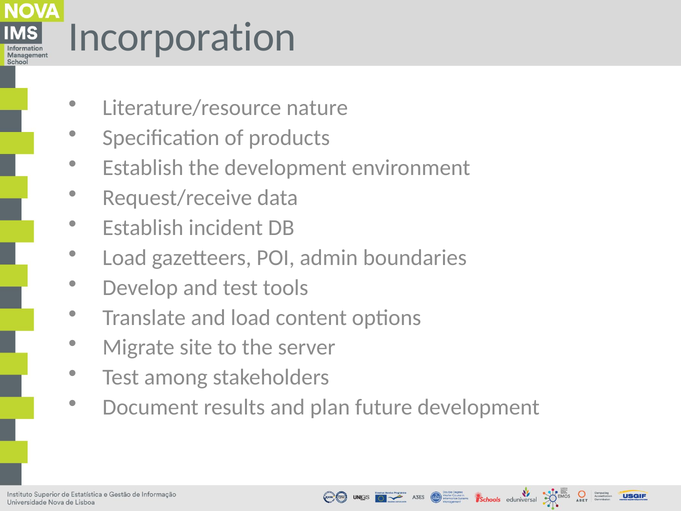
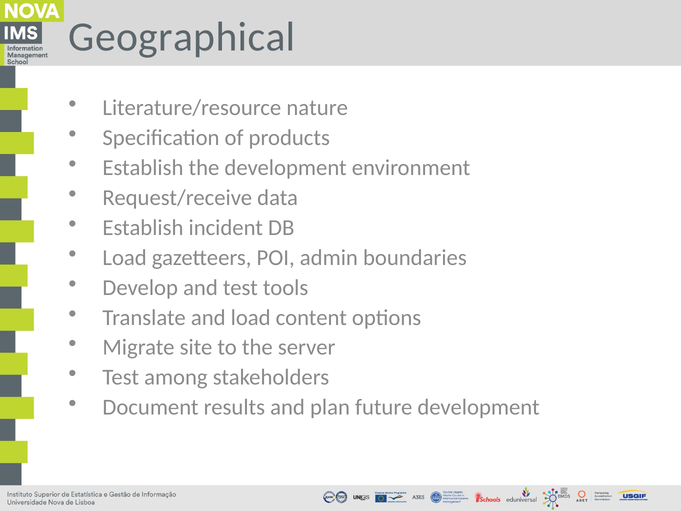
Incorporation: Incorporation -> Geographical
